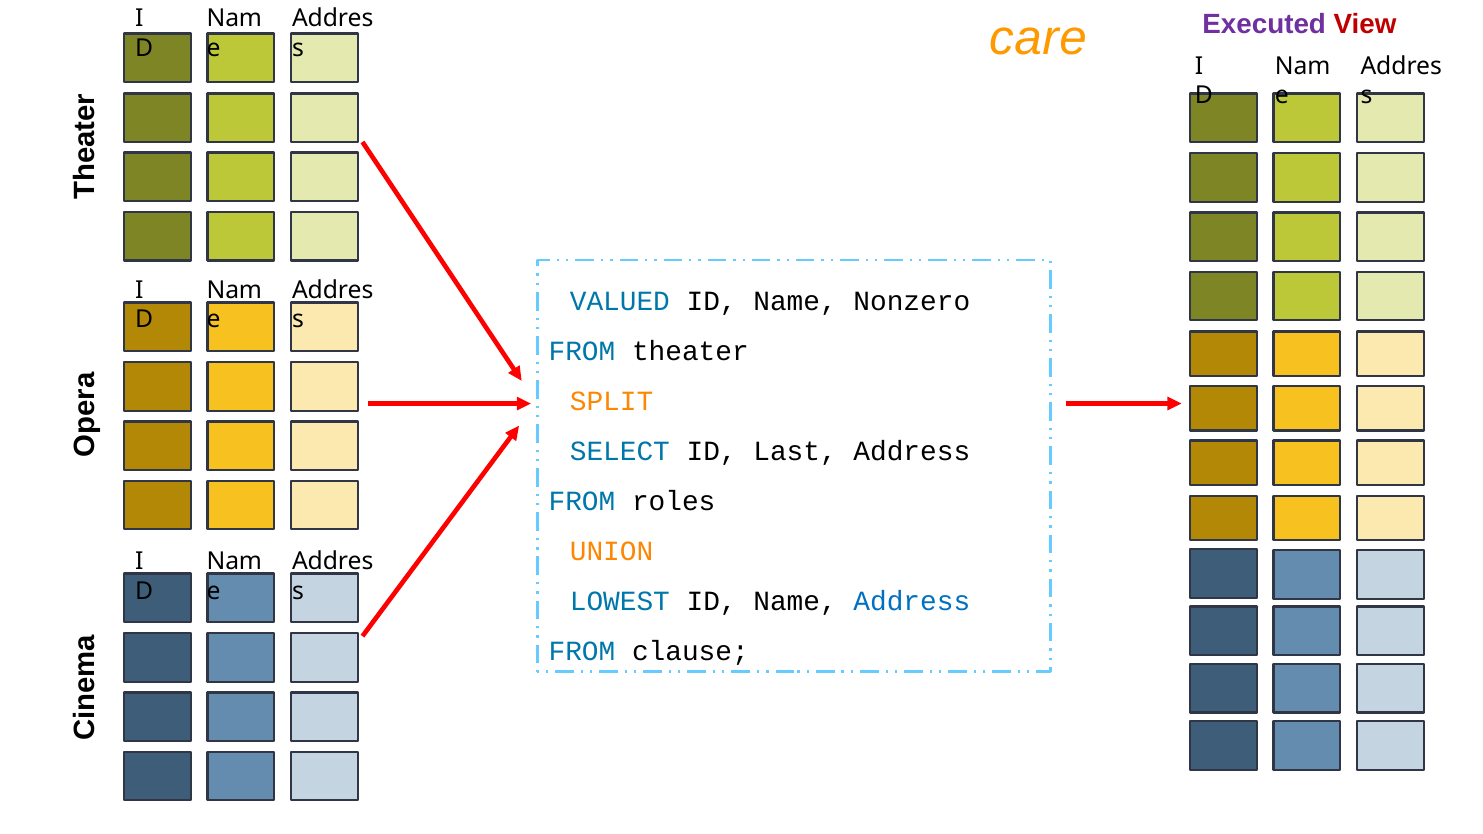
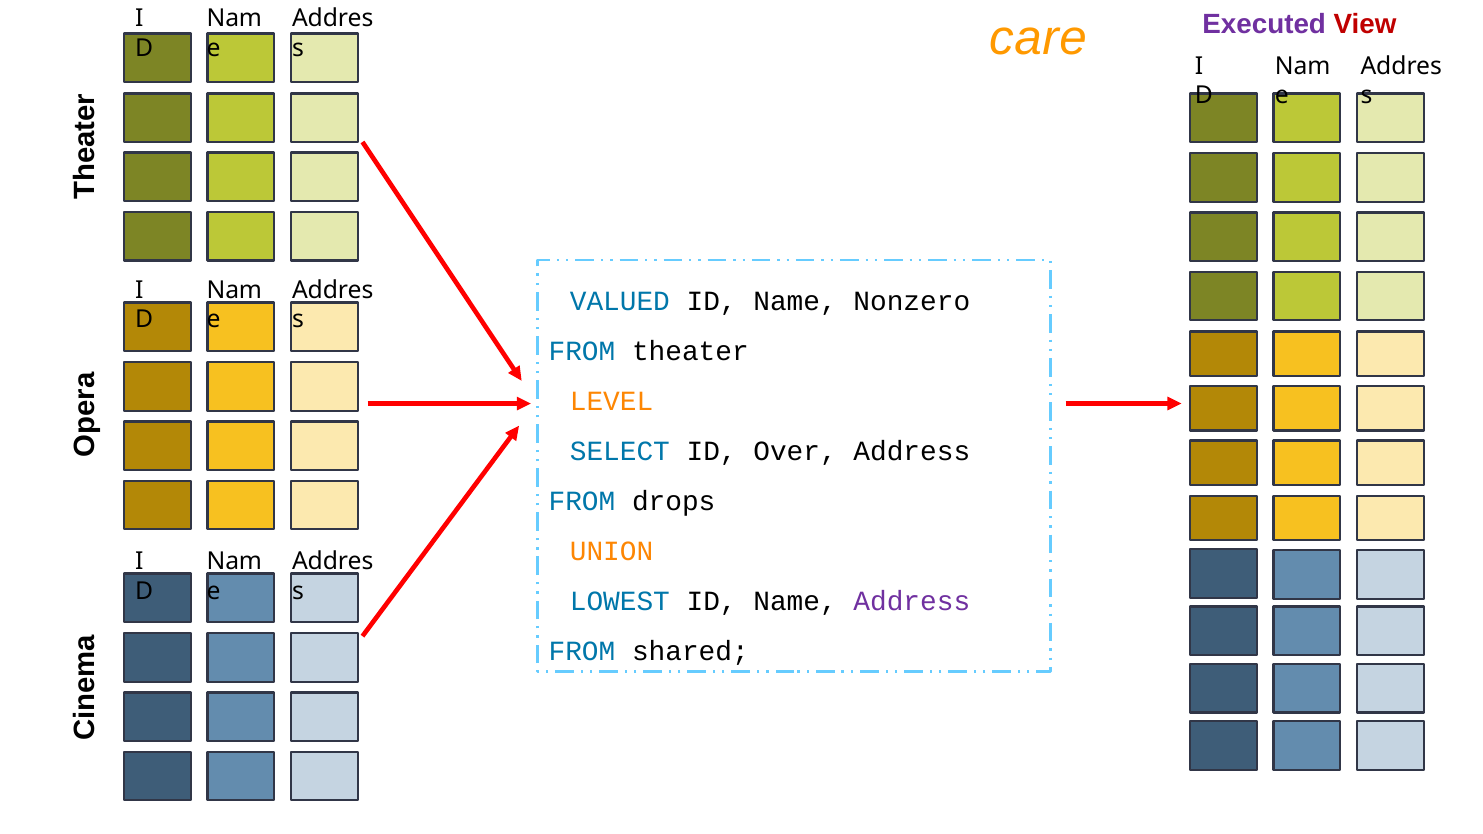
SPLIT: SPLIT -> LEVEL
Last: Last -> Over
roles: roles -> drops
Address at (912, 601) colour: blue -> purple
clause: clause -> shared
